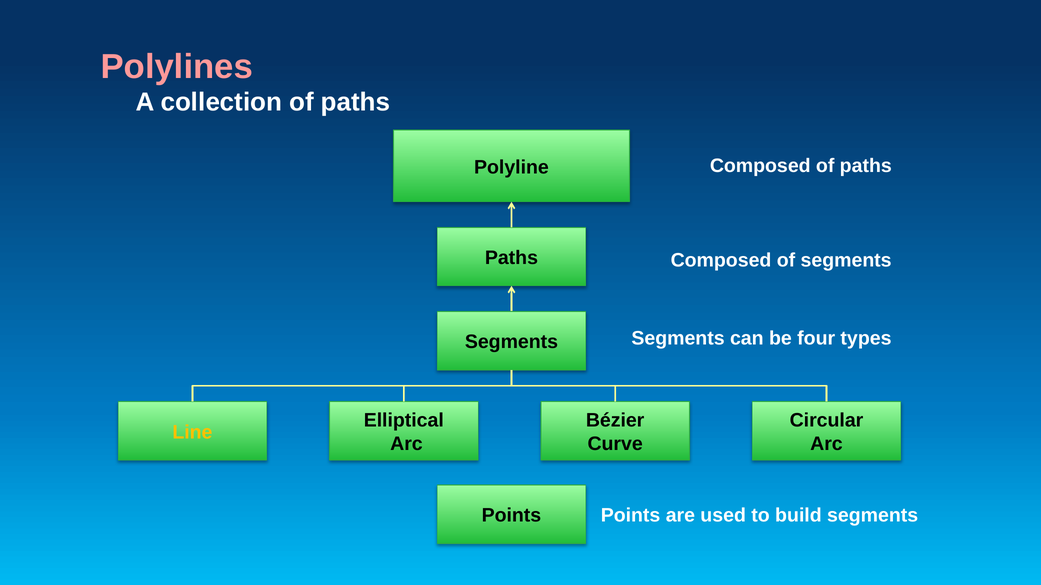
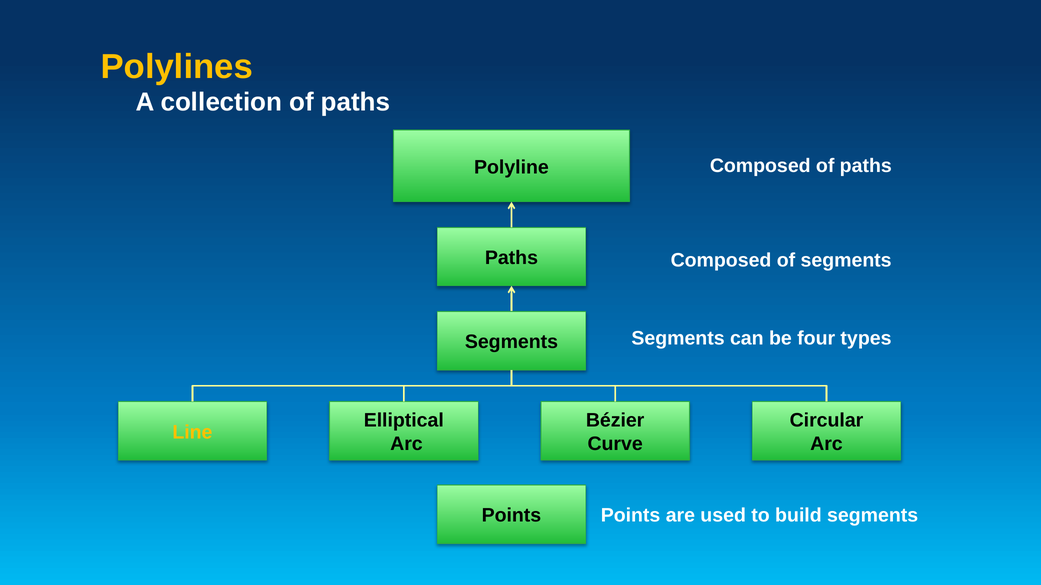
Polylines colour: pink -> yellow
